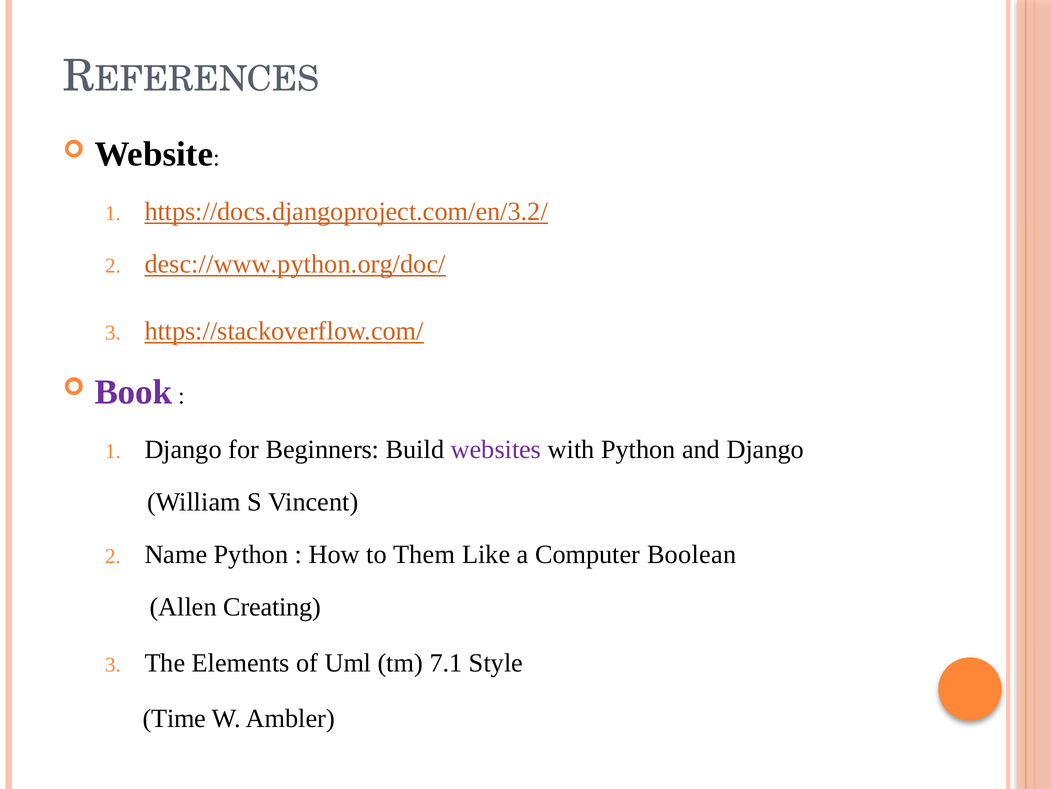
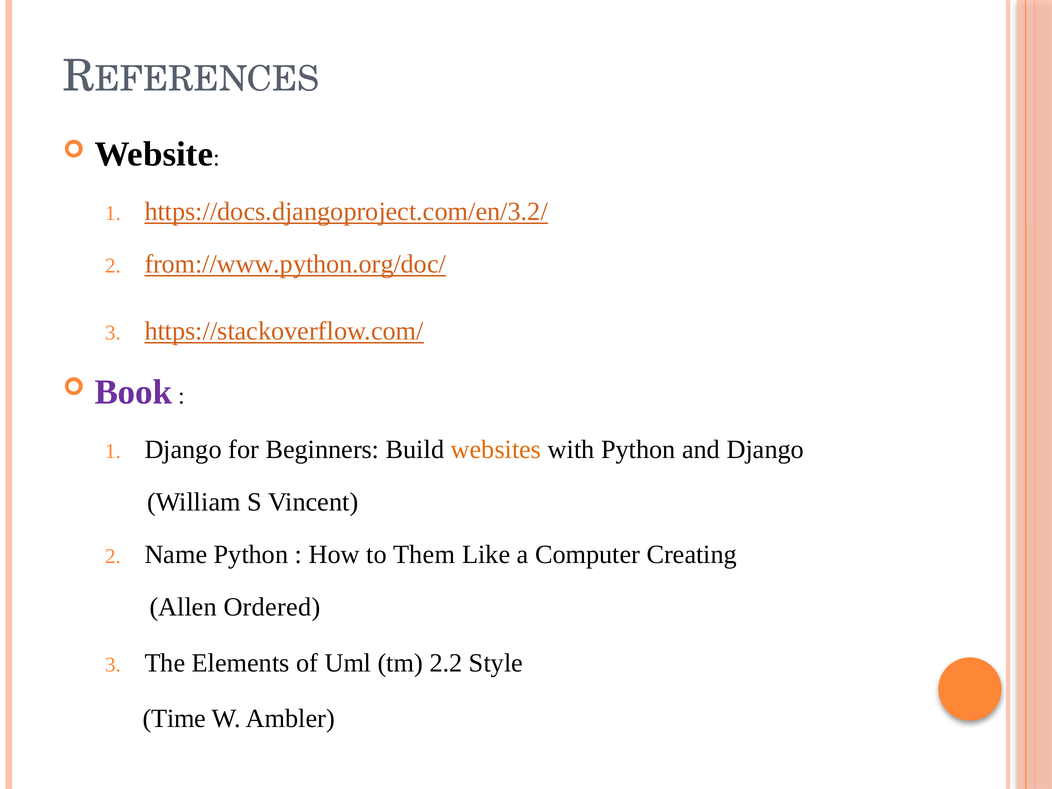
desc://www.python.org/doc/: desc://www.python.org/doc/ -> from://www.python.org/doc/
websites colour: purple -> orange
Boolean: Boolean -> Creating
Creating: Creating -> Ordered
7.1: 7.1 -> 2.2
